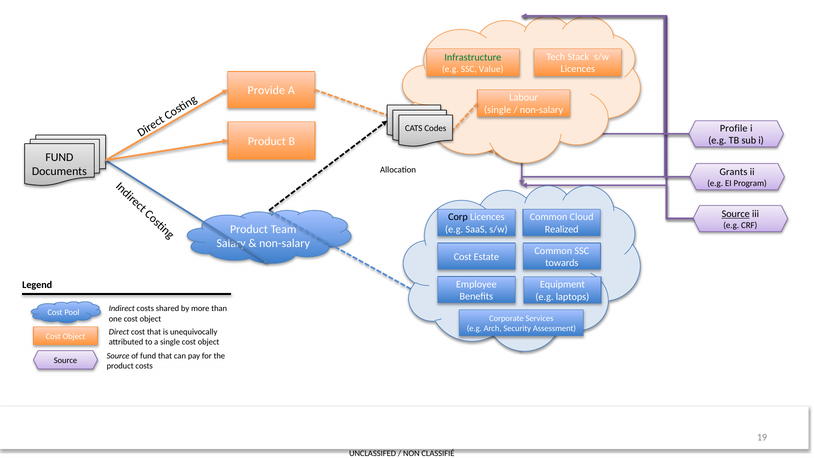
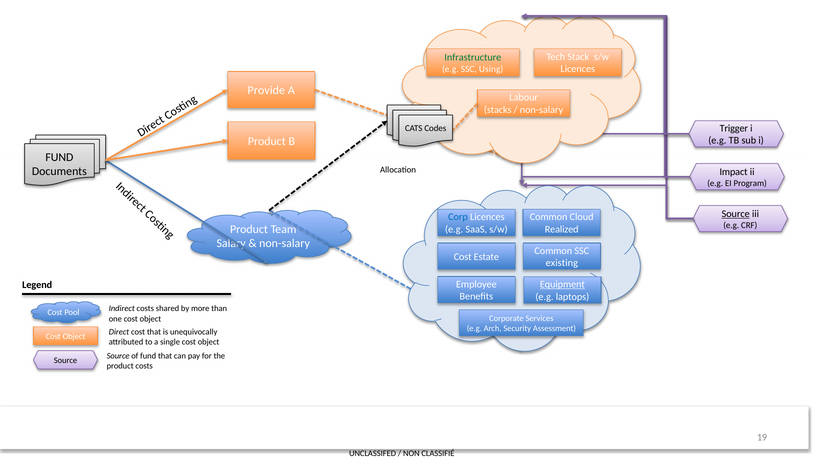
Value: Value -> Using
single at (498, 110): single -> stacks
Profile: Profile -> Trigger
Grants: Grants -> Impact
Corp colour: black -> blue
towards: towards -> existing
Equipment underline: none -> present
